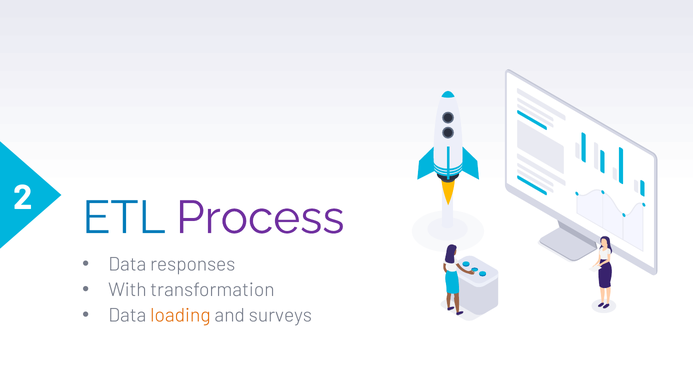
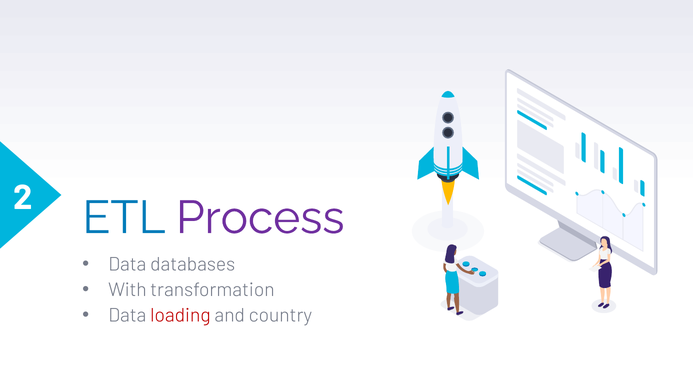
responses: responses -> databases
loading colour: orange -> red
surveys: surveys -> country
